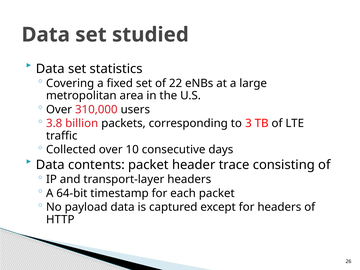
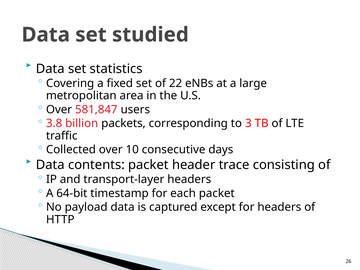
310,000: 310,000 -> 581,847
